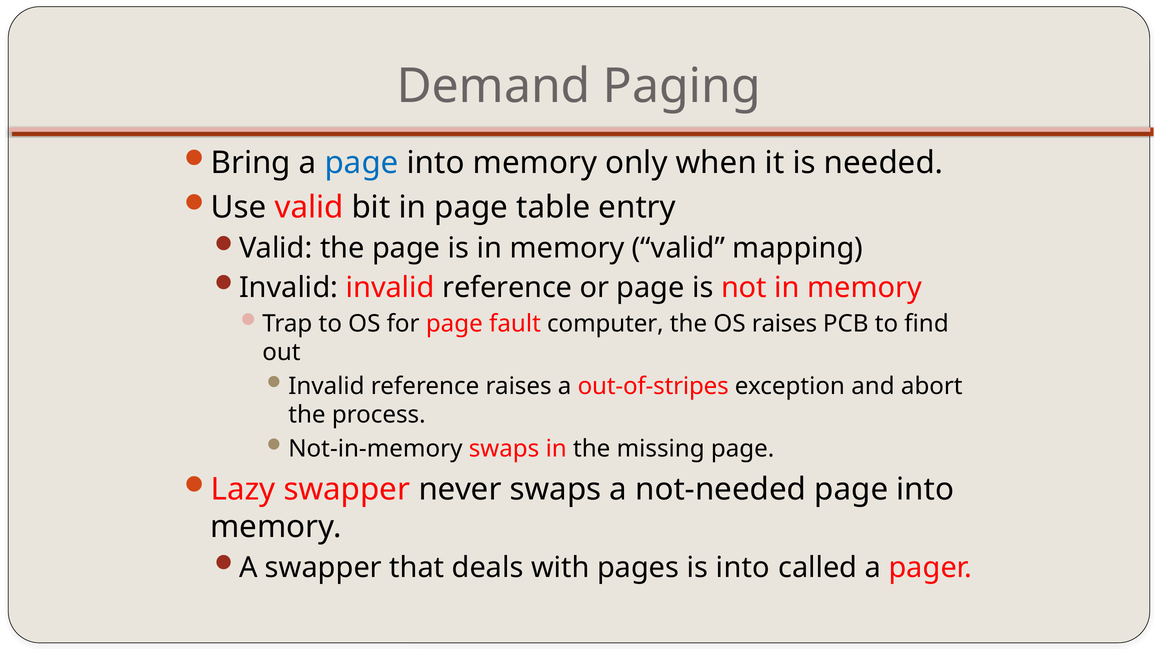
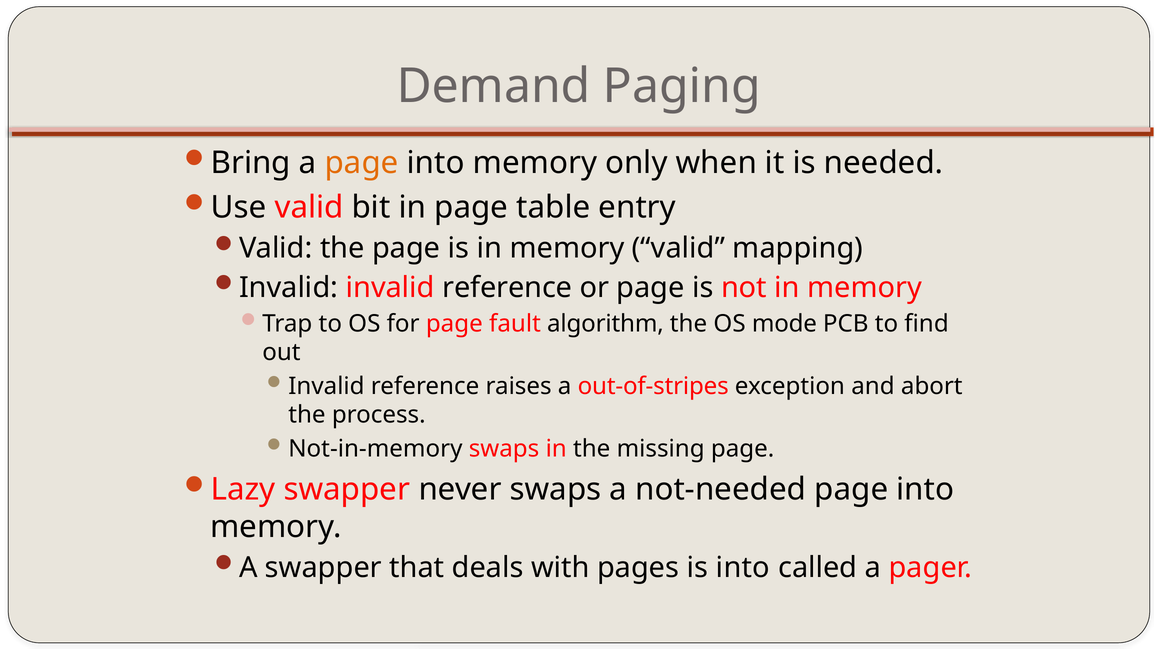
page at (362, 163) colour: blue -> orange
computer: computer -> algorithm
OS raises: raises -> mode
